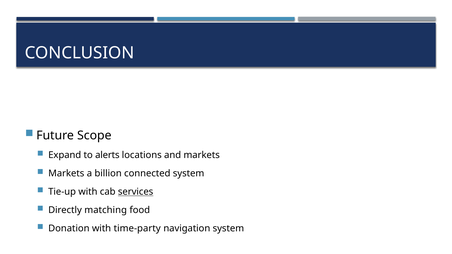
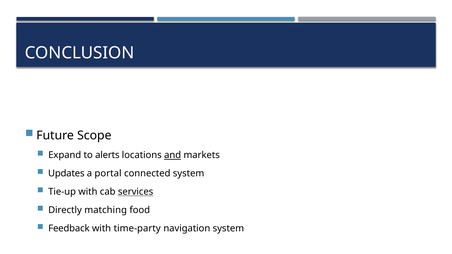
and underline: none -> present
Markets at (66, 174): Markets -> Updates
billion: billion -> portal
Donation: Donation -> Feedback
